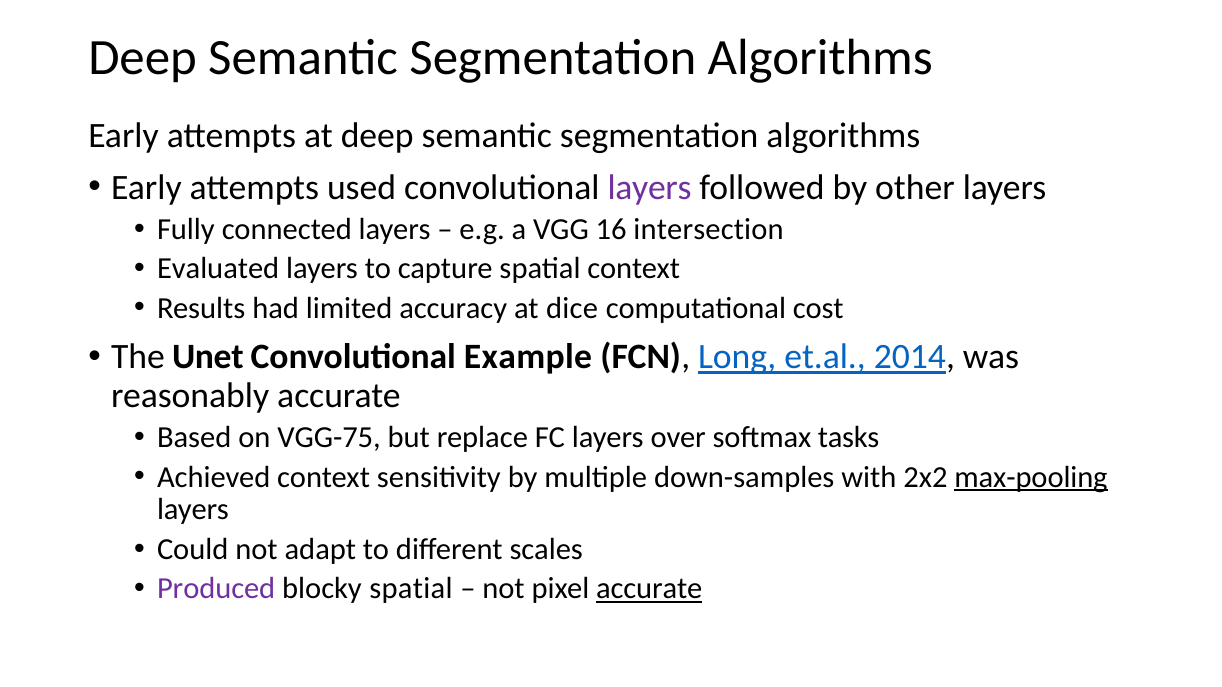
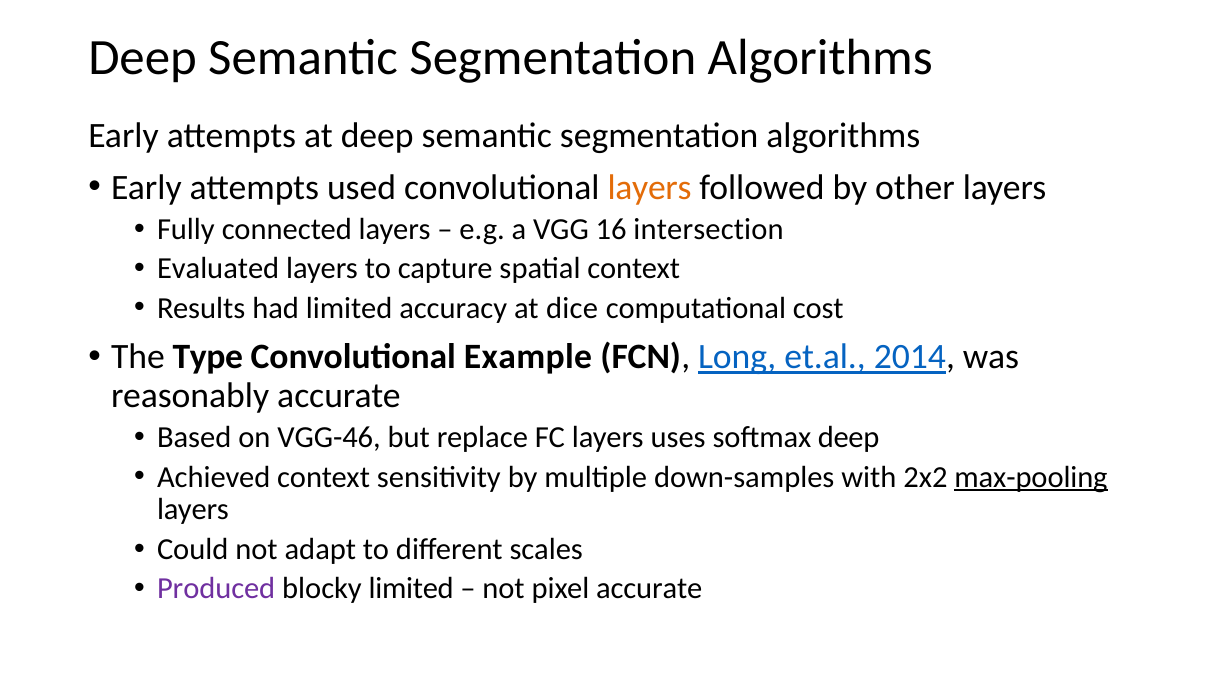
layers at (650, 187) colour: purple -> orange
Unet: Unet -> Type
VGG-75: VGG-75 -> VGG-46
over: over -> uses
softmax tasks: tasks -> deep
blocky spatial: spatial -> limited
accurate at (649, 589) underline: present -> none
